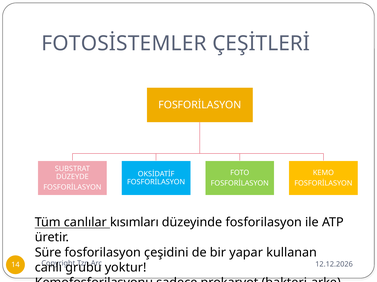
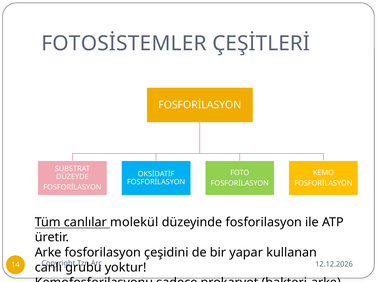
kısımları: kısımları -> molekül
Süre: Süre -> Arke
